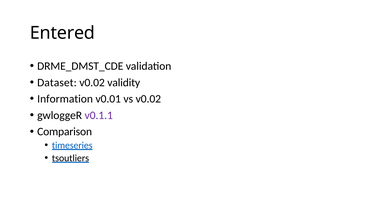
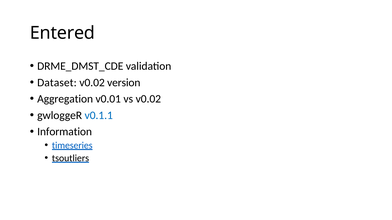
validity: validity -> version
Information: Information -> Aggregation
v0.1.1 colour: purple -> blue
Comparison: Comparison -> Information
